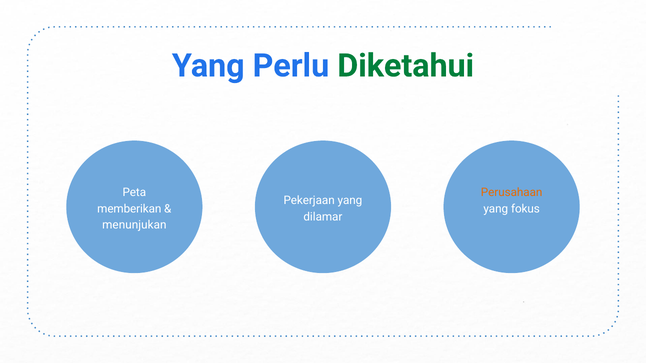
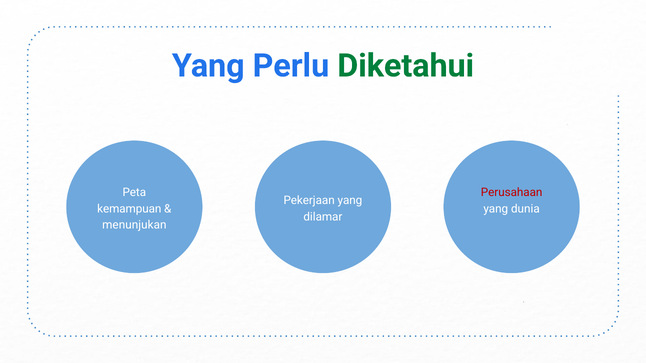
Perusahaan colour: orange -> red
memberikan: memberikan -> kemampuan
fokus: fokus -> dunia
